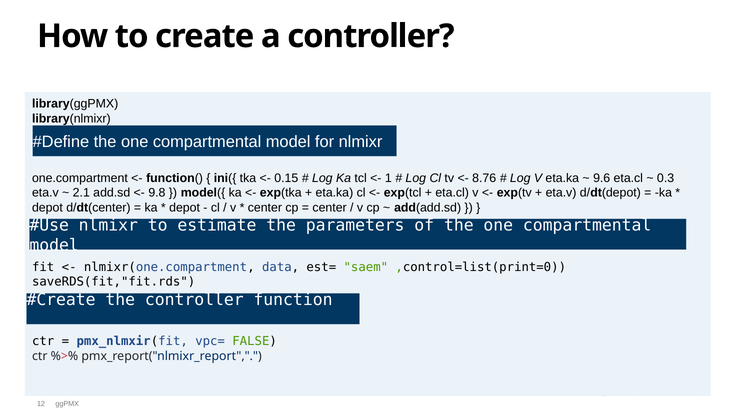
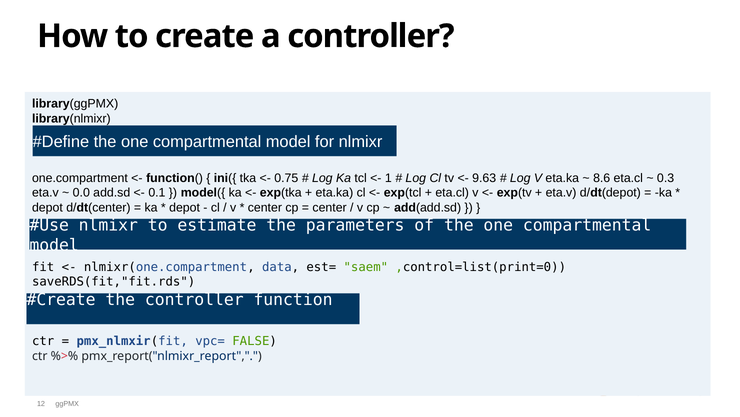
0.15: 0.15 -> 0.75
8.76: 8.76 -> 9.63
9.6: 9.6 -> 8.6
2.1: 2.1 -> 0.0
9.8: 9.8 -> 0.1
